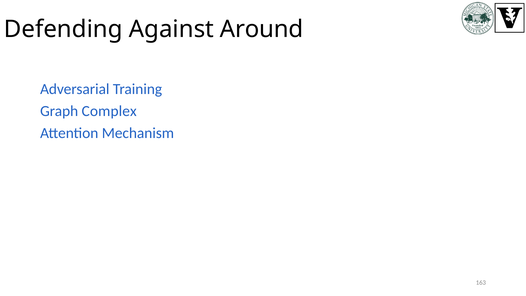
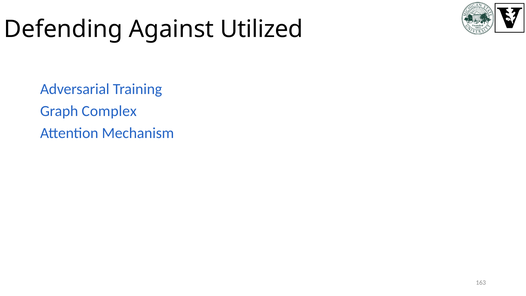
Around: Around -> Utilized
